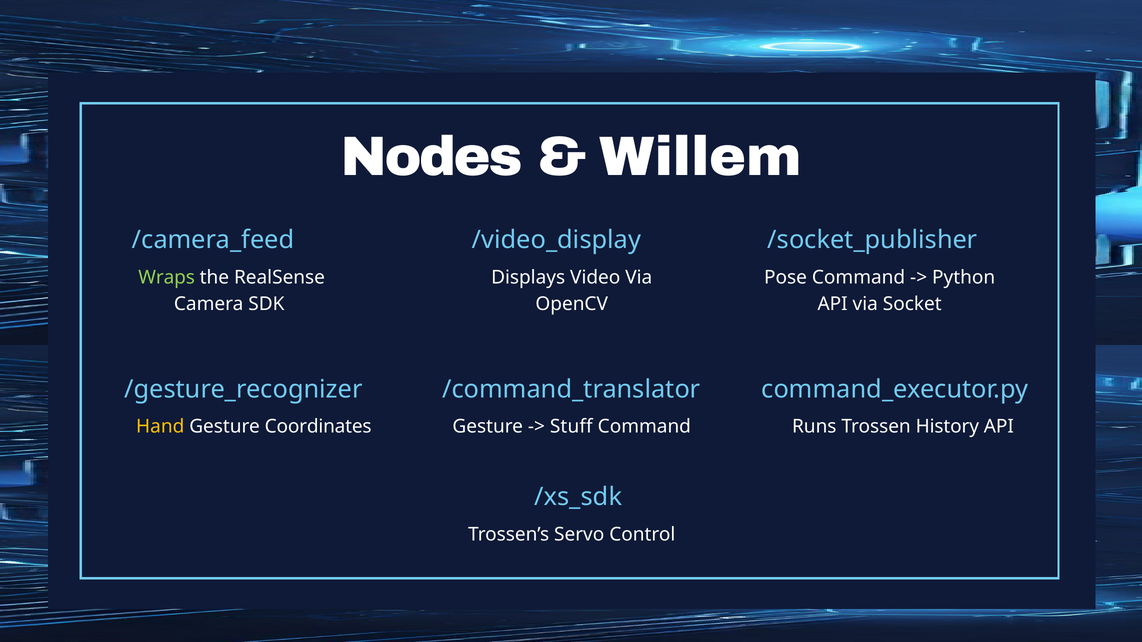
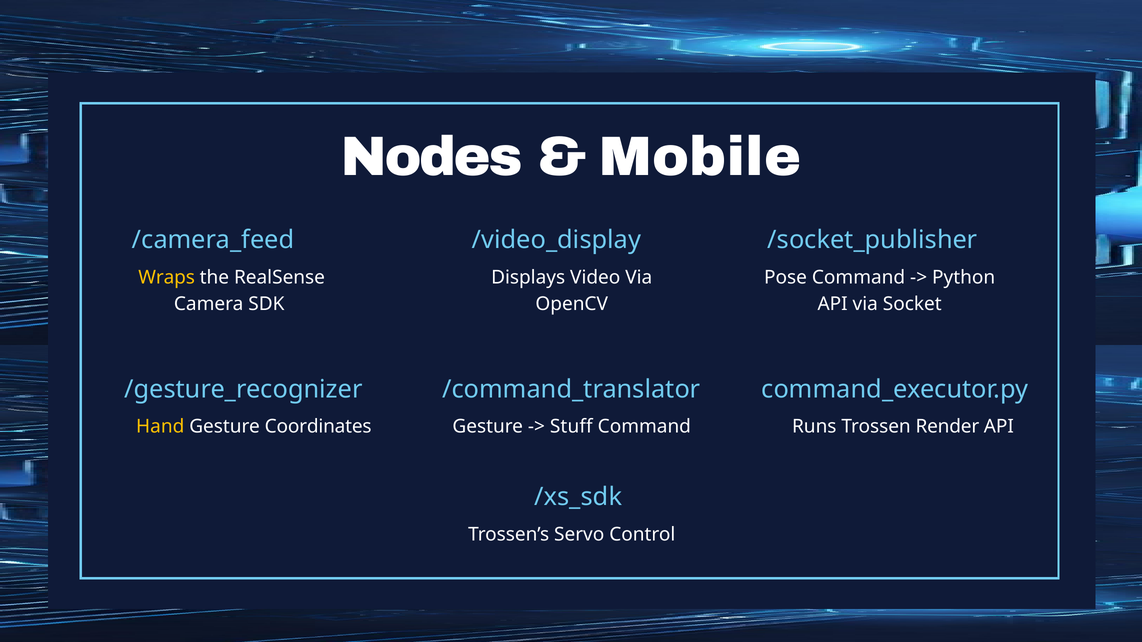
Willem: Willem -> Mobile
Wraps colour: light green -> yellow
History: History -> Render
